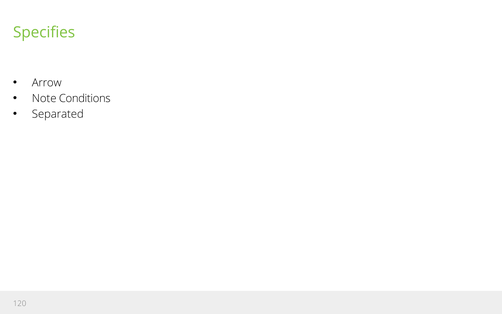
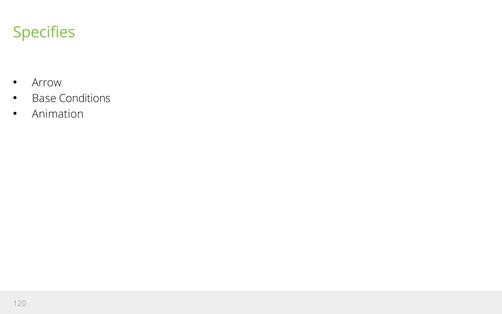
Note: Note -> Base
Separated: Separated -> Animation
